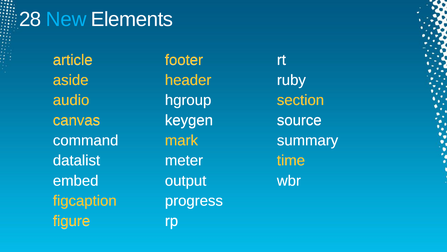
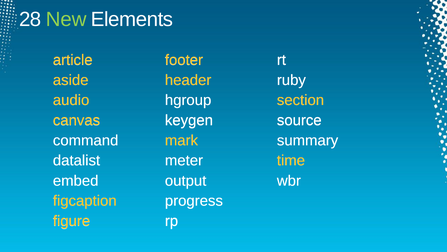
New colour: light blue -> light green
